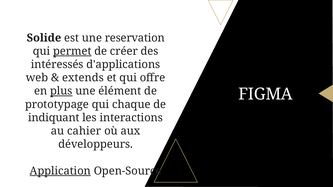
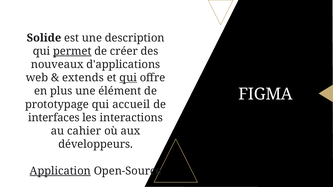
reservation: reservation -> description
intéressés: intéressés -> nouveaux
qui at (128, 78) underline: none -> present
plus underline: present -> none
chaque: chaque -> accueil
indiquant: indiquant -> interfaces
